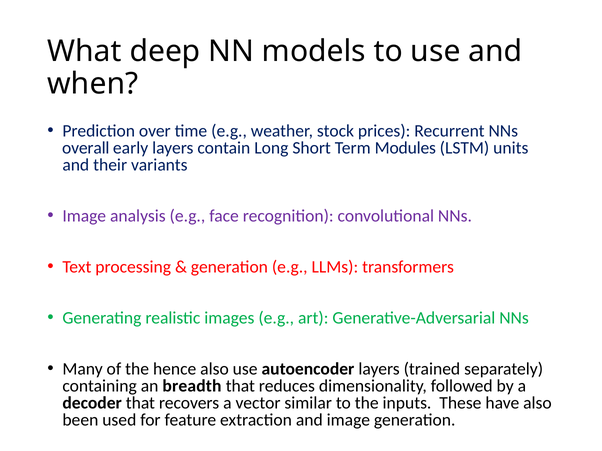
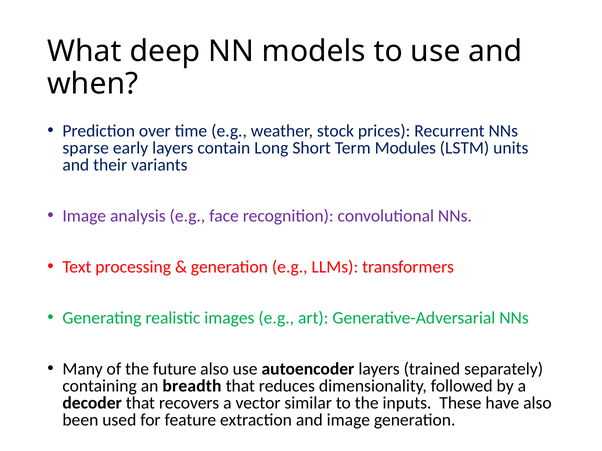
overall: overall -> sparse
hence: hence -> future
